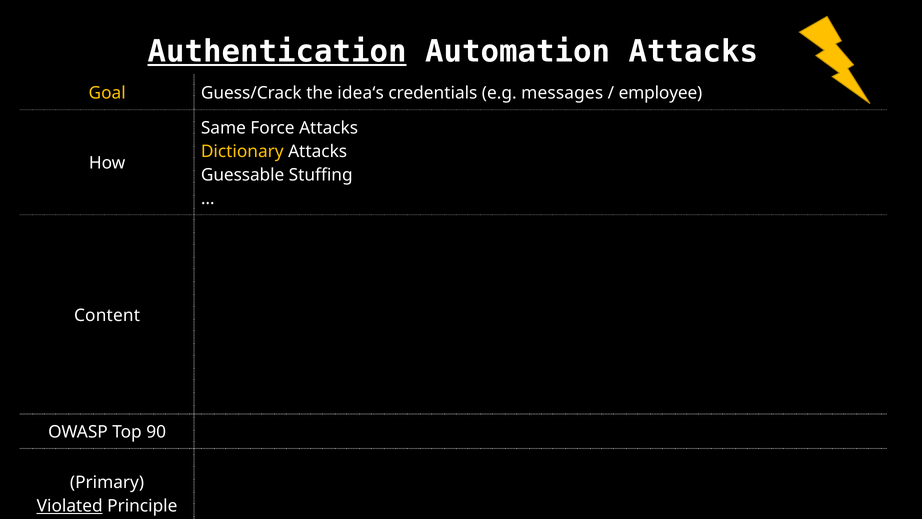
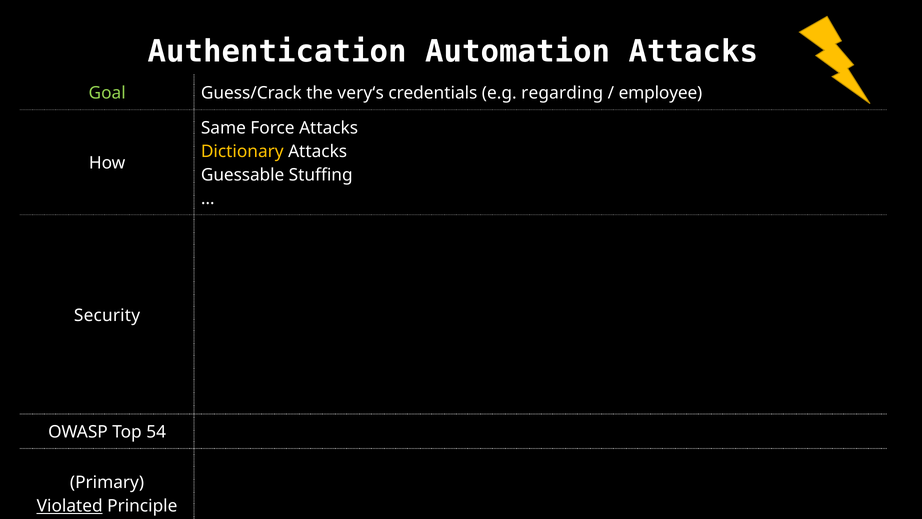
Authentication underline: present -> none
Goal colour: yellow -> light green
idea‘s: idea‘s -> very‘s
messages: messages -> regarding
Content: Content -> Security
90: 90 -> 54
